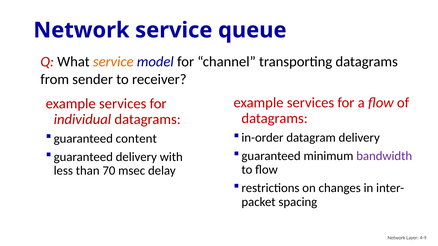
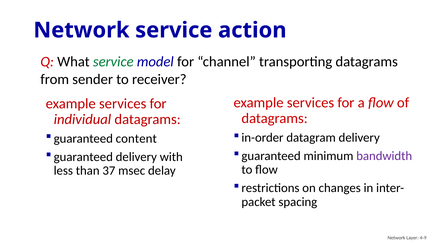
queue: queue -> action
service at (113, 62) colour: orange -> green
70: 70 -> 37
